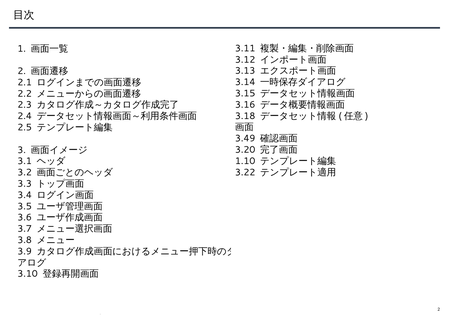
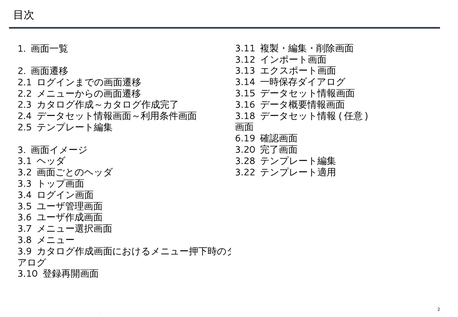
3.49: 3.49 -> 6.19
1.10: 1.10 -> 3.28
